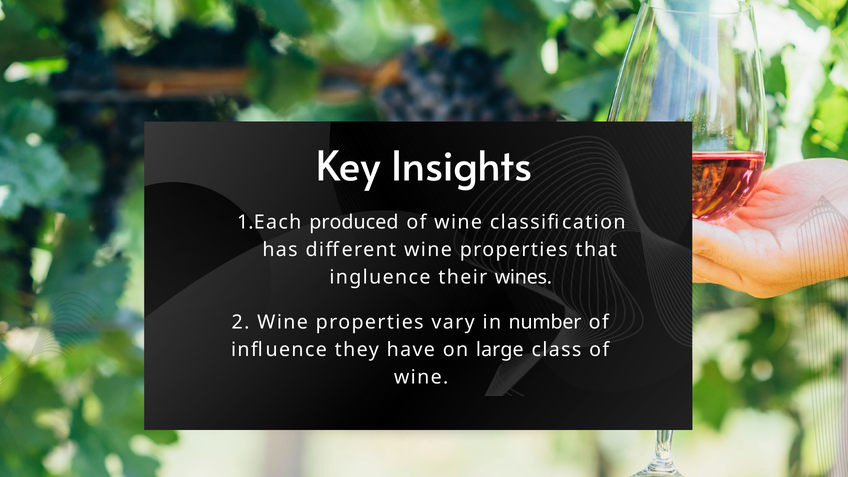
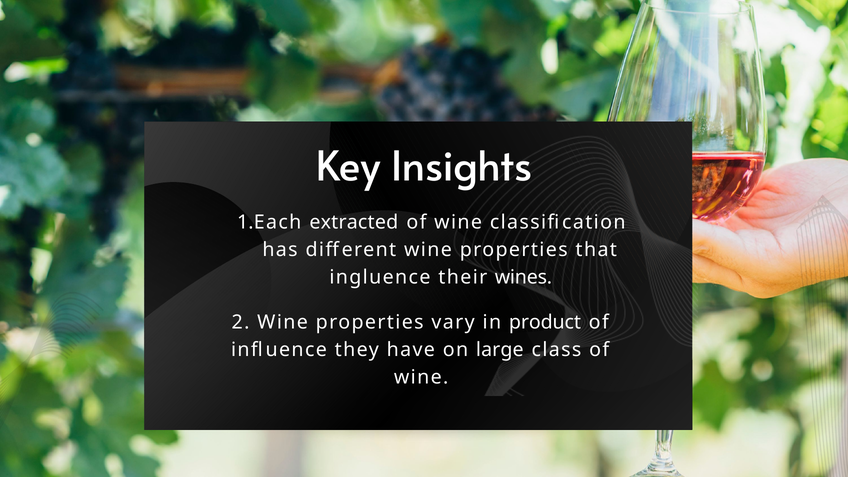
produced: produced -> extracted
number: number -> product
